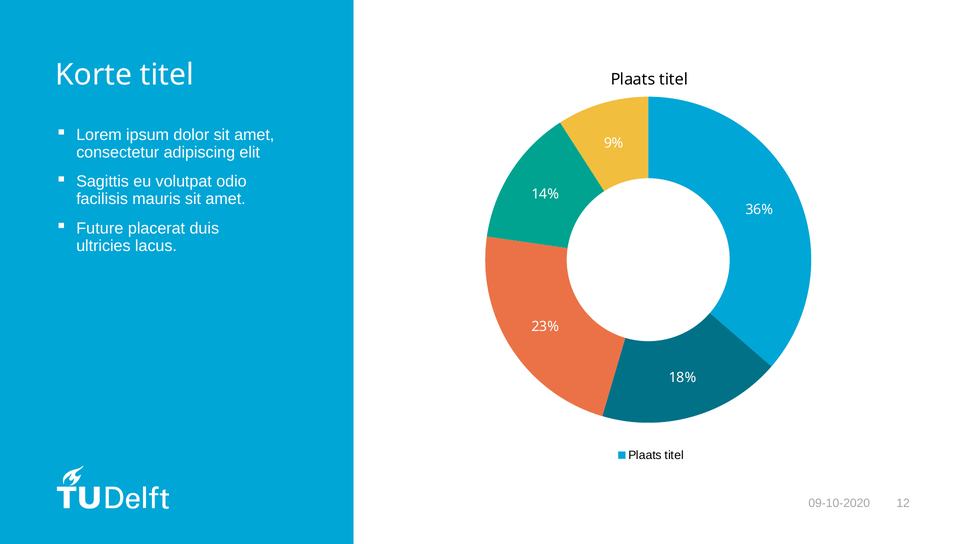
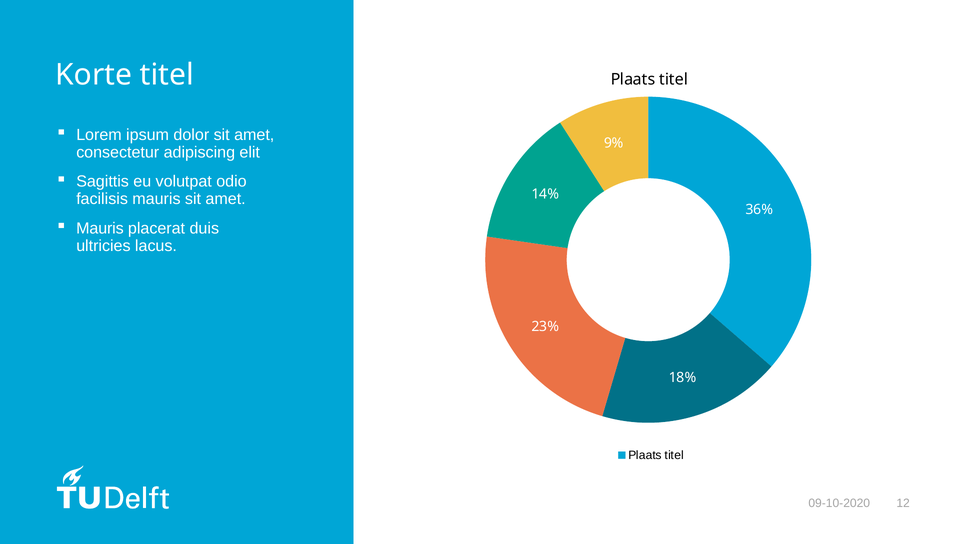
Future at (100, 228): Future -> Mauris
